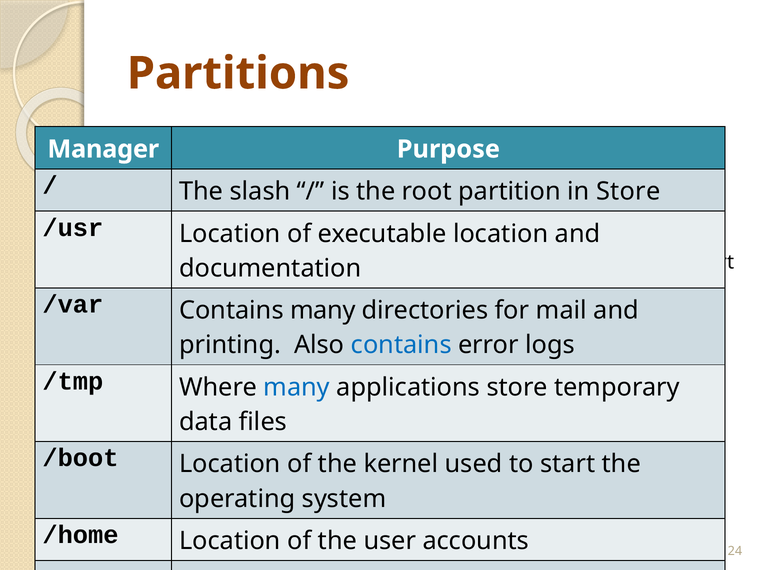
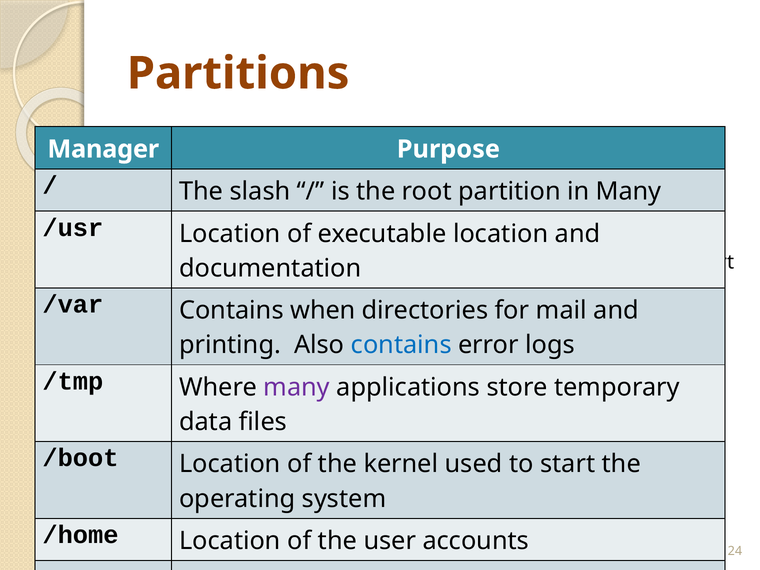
in Store: Store -> Many
Contains many: many -> when
many at (297, 387) colour: blue -> purple
